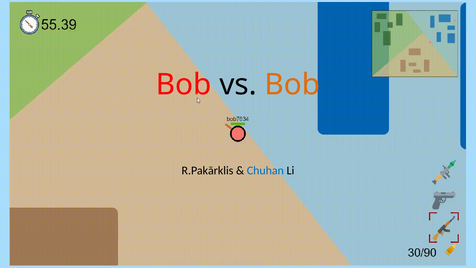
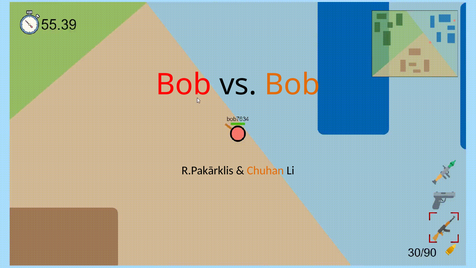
Chuhan colour: blue -> orange
